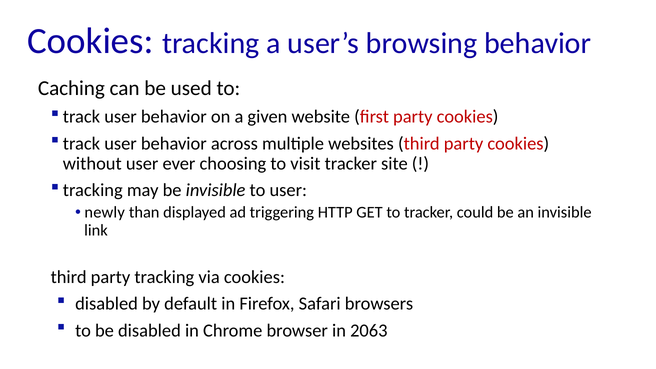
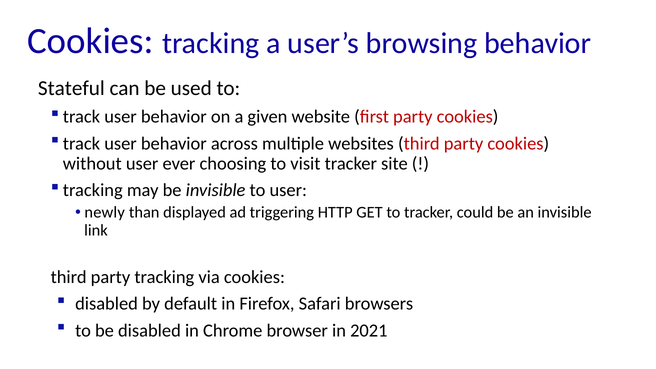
Caching: Caching -> Stateful
2063: 2063 -> 2021
